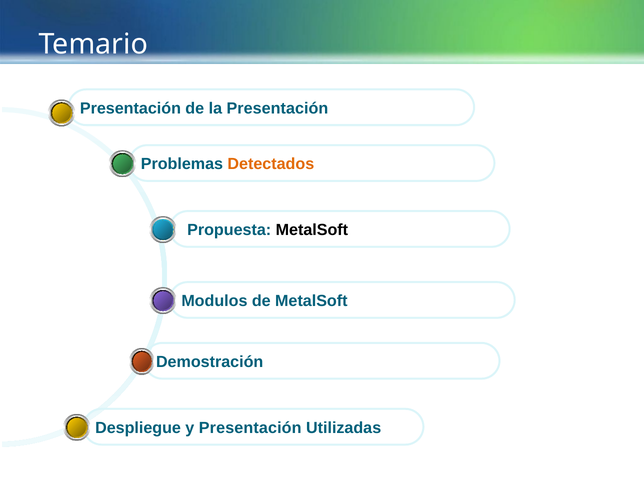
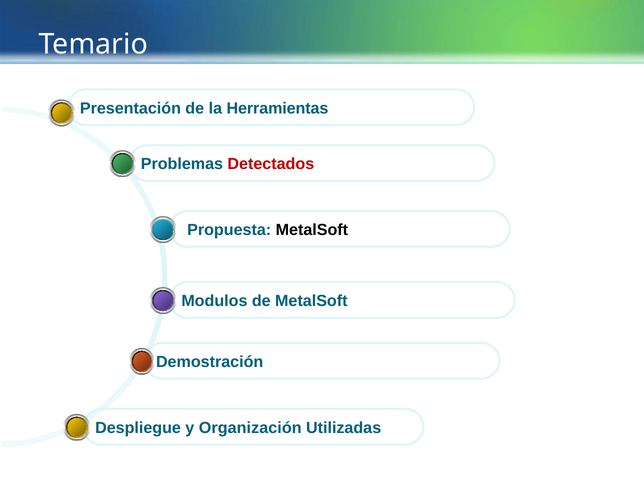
la Presentación: Presentación -> Herramientas
Detectados colour: orange -> red
y Presentación: Presentación -> Organización
